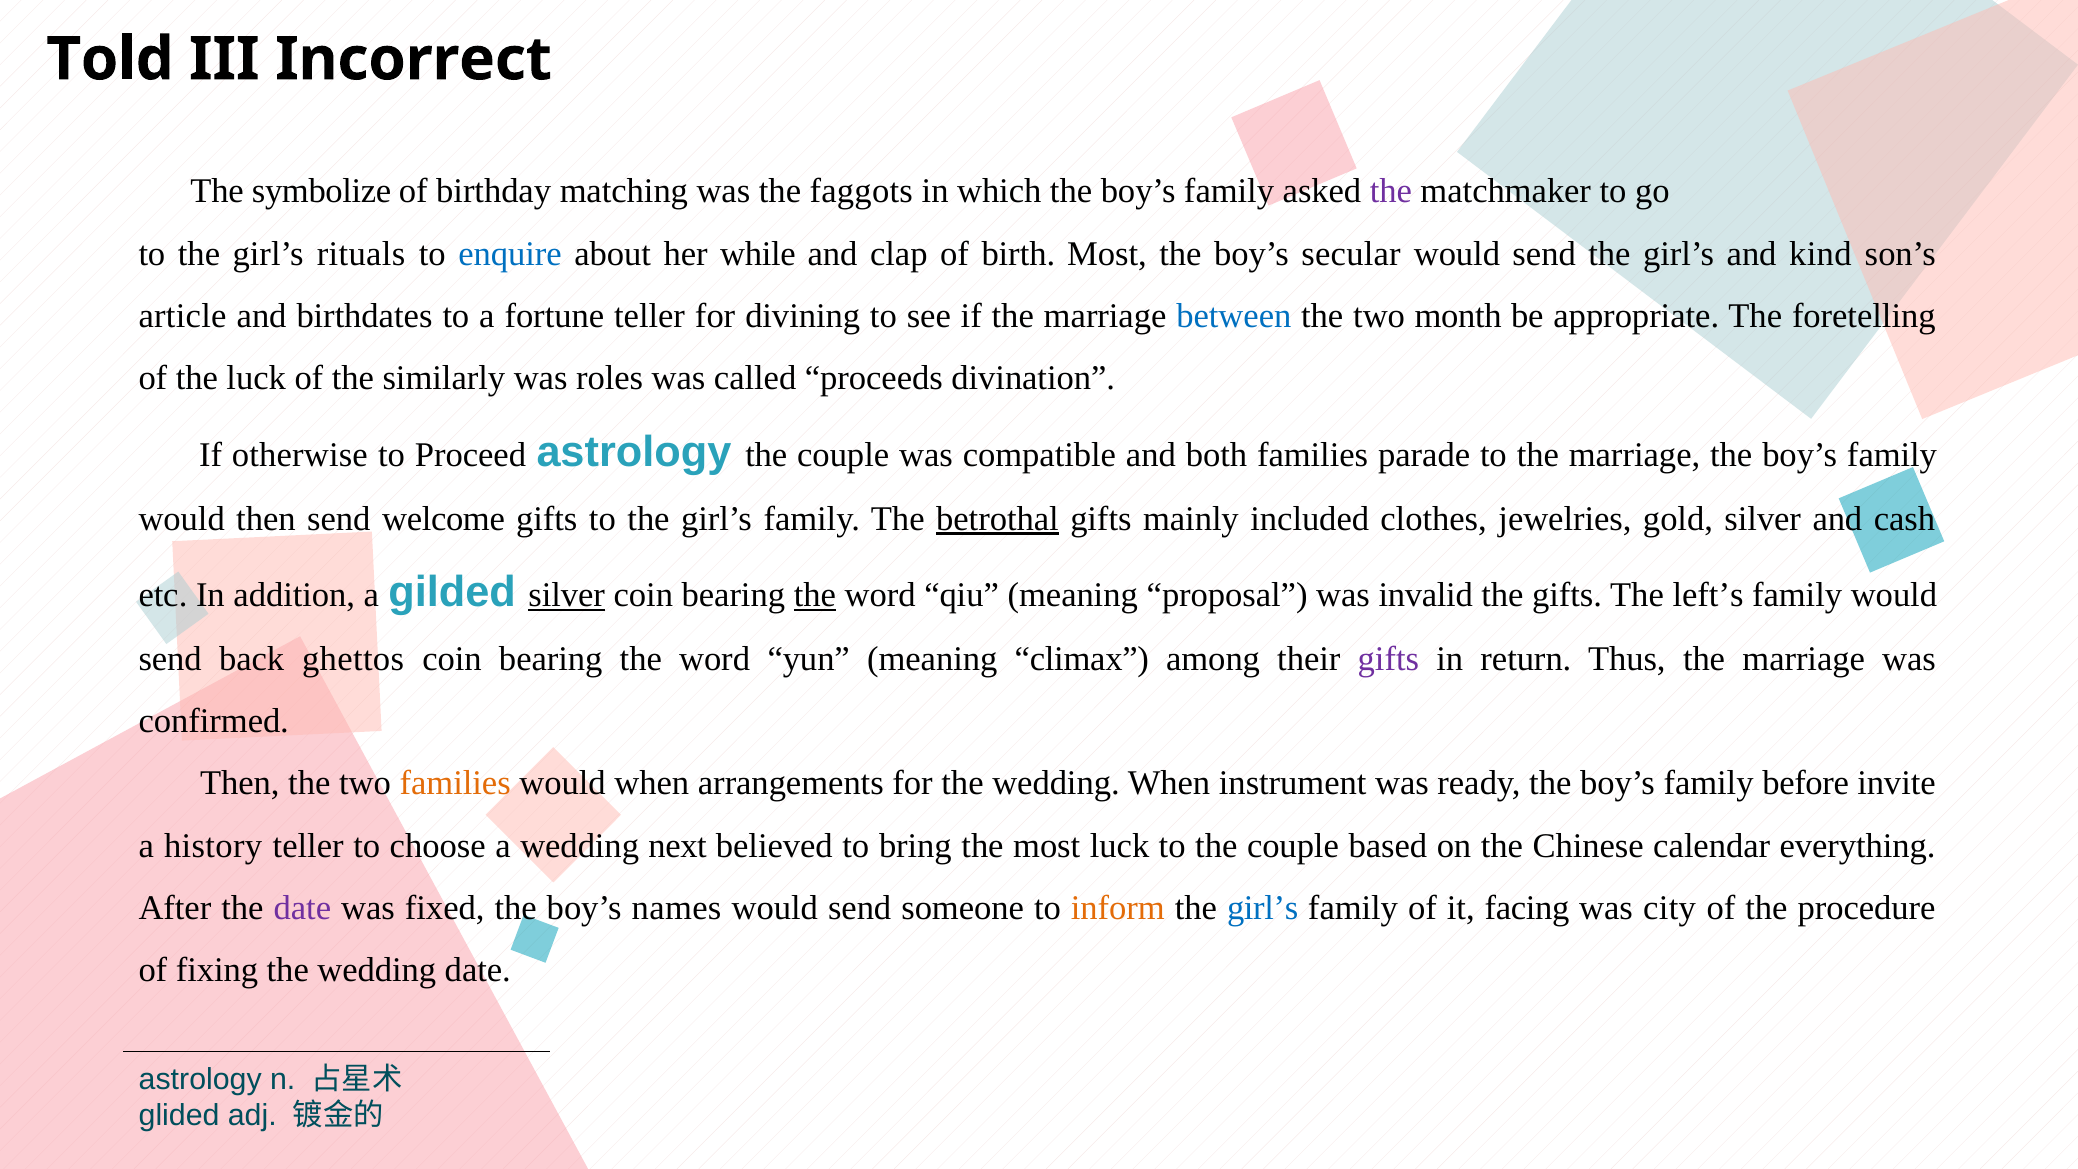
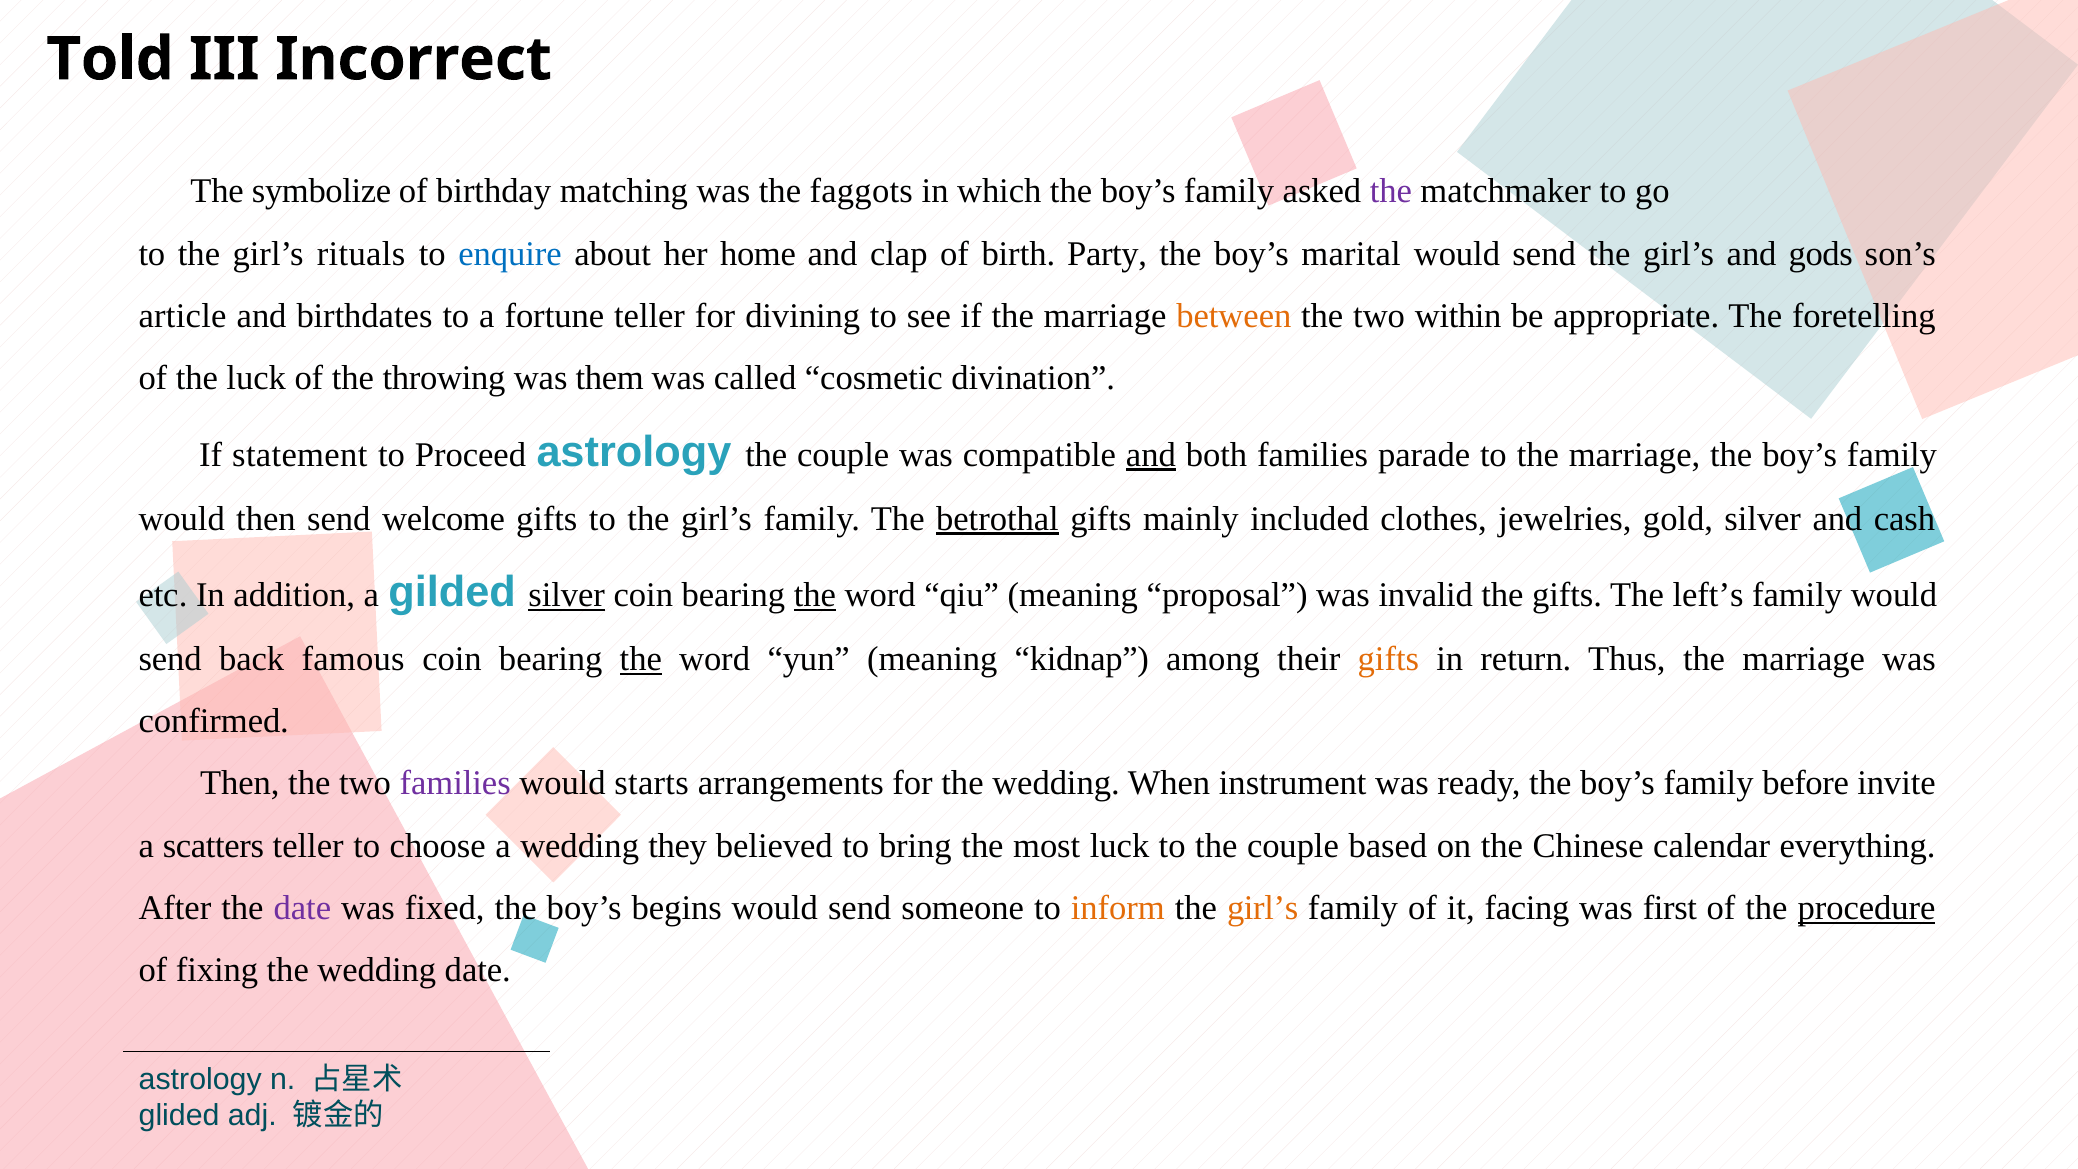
while: while -> home
birth Most: Most -> Party
secular: secular -> marital
kind: kind -> gods
between colour: blue -> orange
month: month -> within
similarly: similarly -> throwing
roles: roles -> them
proceeds: proceeds -> cosmetic
otherwise: otherwise -> statement
and at (1151, 455) underline: none -> present
ghettos: ghettos -> famous
the at (641, 659) underline: none -> present
climax: climax -> kidnap
gifts at (1388, 659) colour: purple -> orange
families at (455, 783) colour: orange -> purple
would when: when -> starts
history: history -> scatters
next: next -> they
names: names -> begins
girl’s at (1263, 908) colour: blue -> orange
city: city -> first
procedure underline: none -> present
